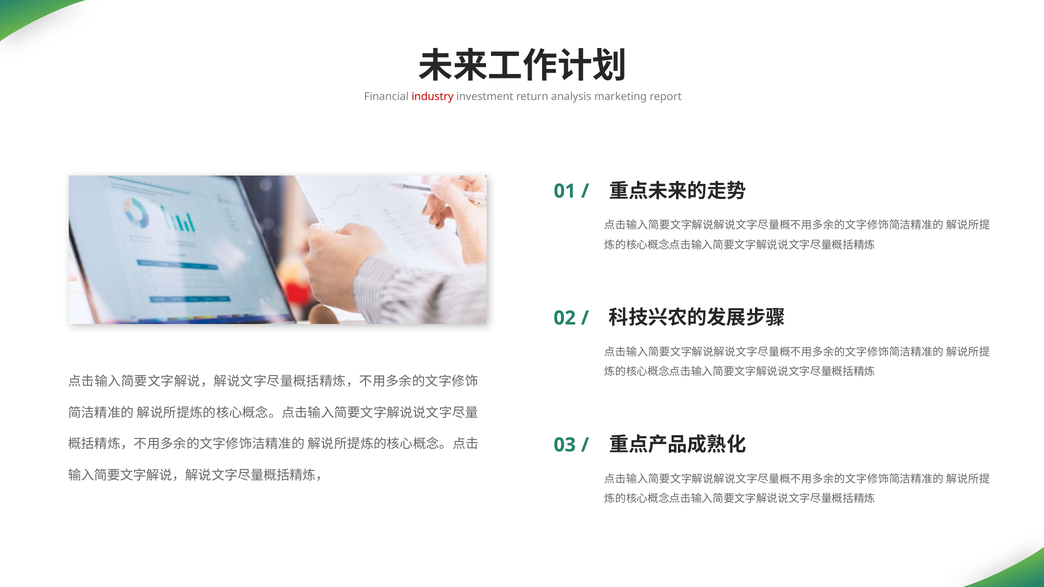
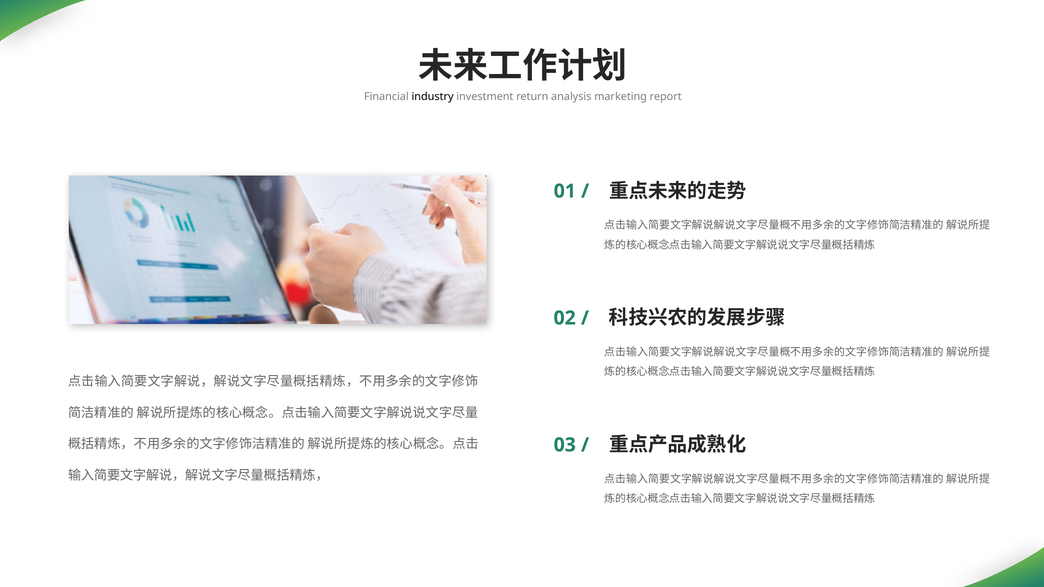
industry colour: red -> black
